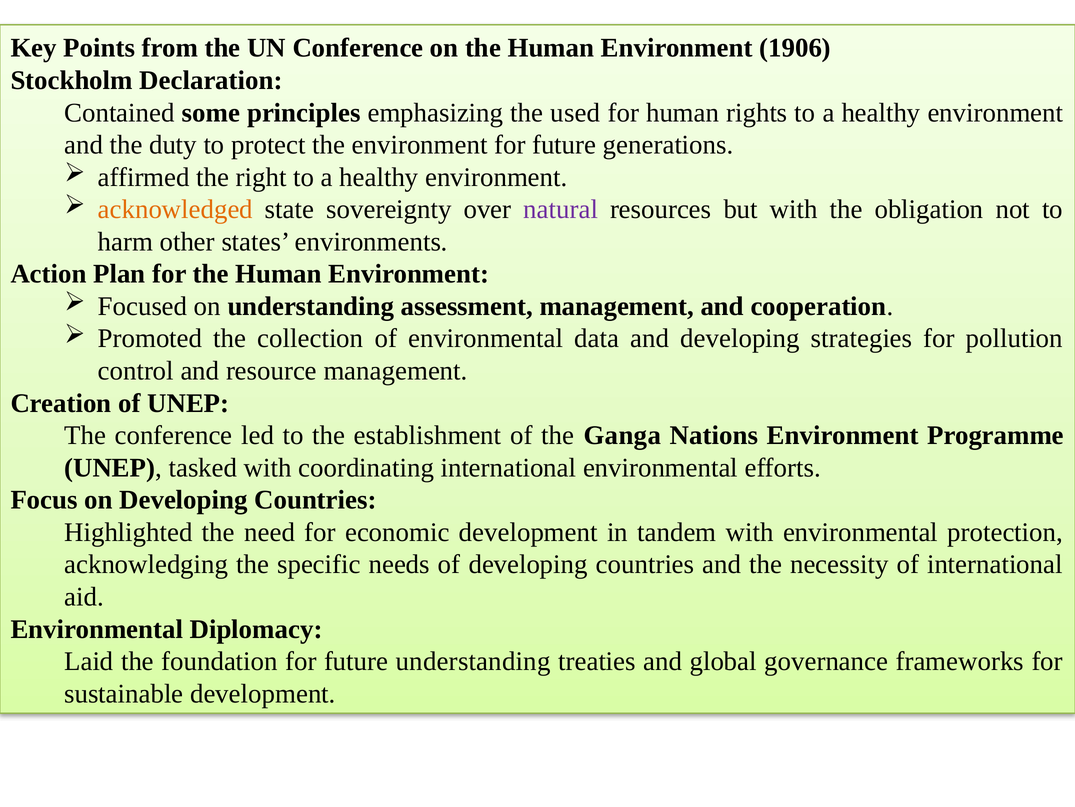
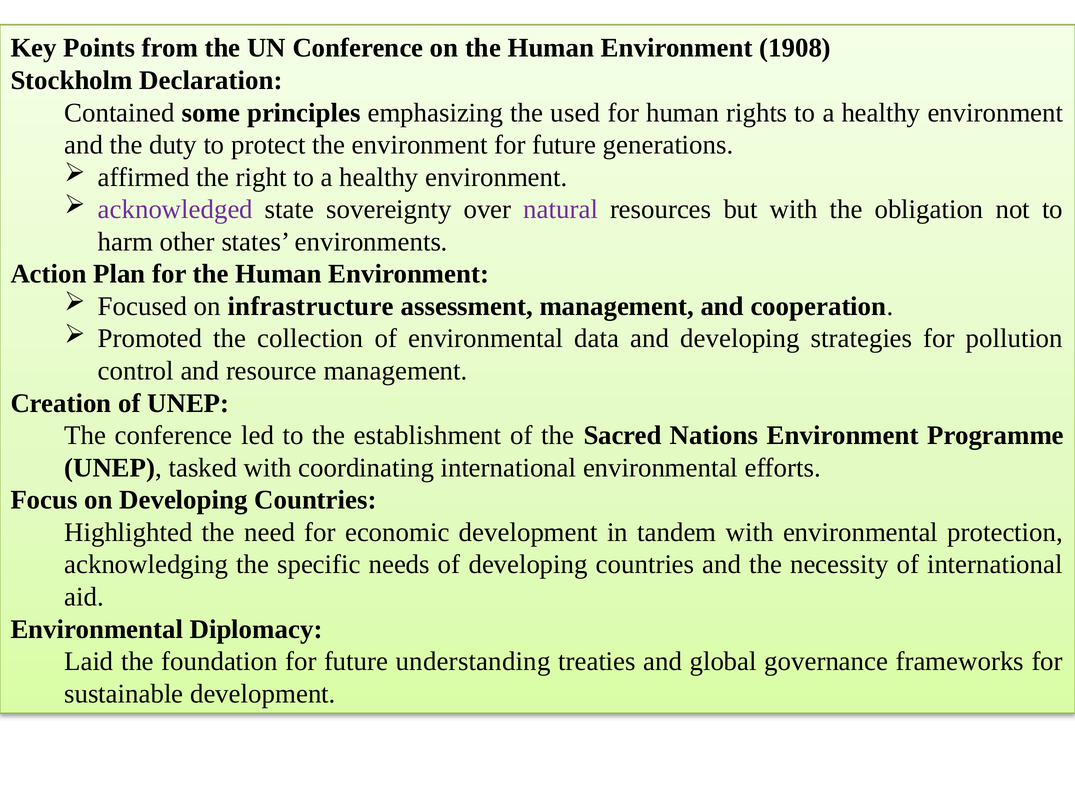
1906: 1906 -> 1908
acknowledged colour: orange -> purple
on understanding: understanding -> infrastructure
Ganga: Ganga -> Sacred
